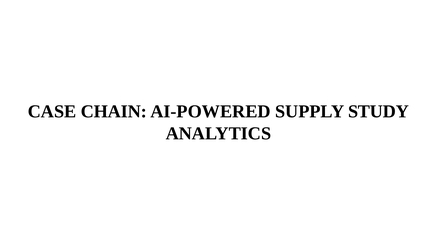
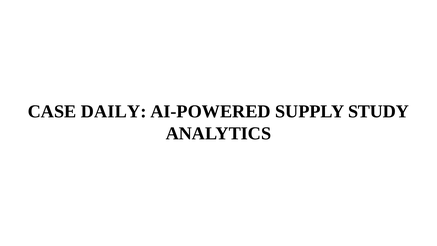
CHAIN: CHAIN -> DAILY
